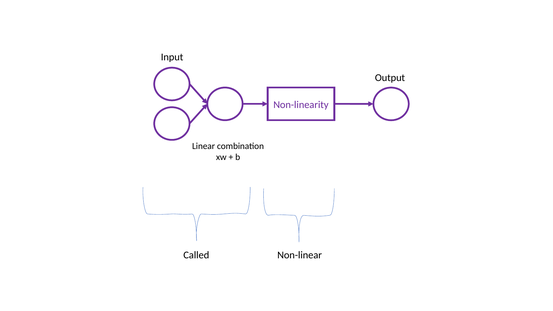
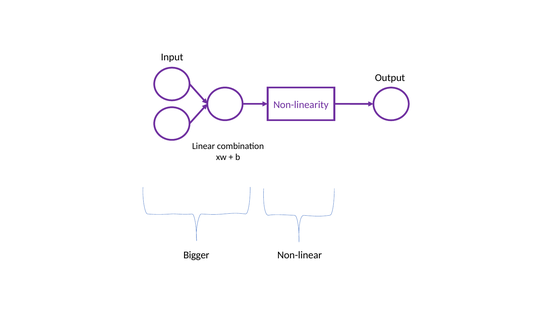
Called: Called -> Bigger
